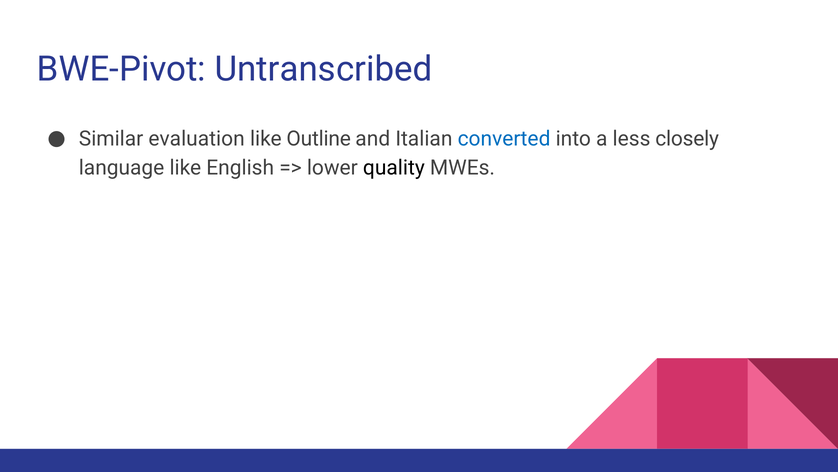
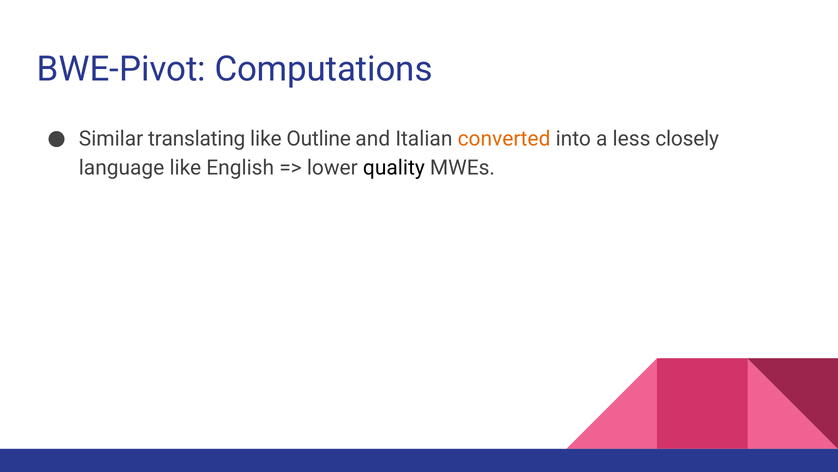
Untranscribed: Untranscribed -> Computations
evaluation: evaluation -> translating
converted colour: blue -> orange
